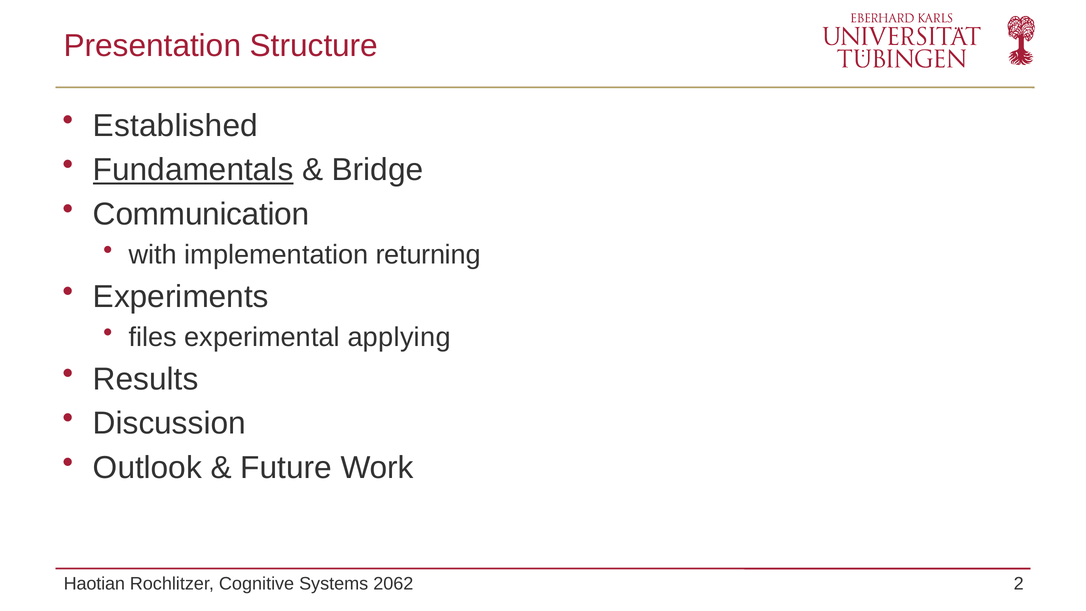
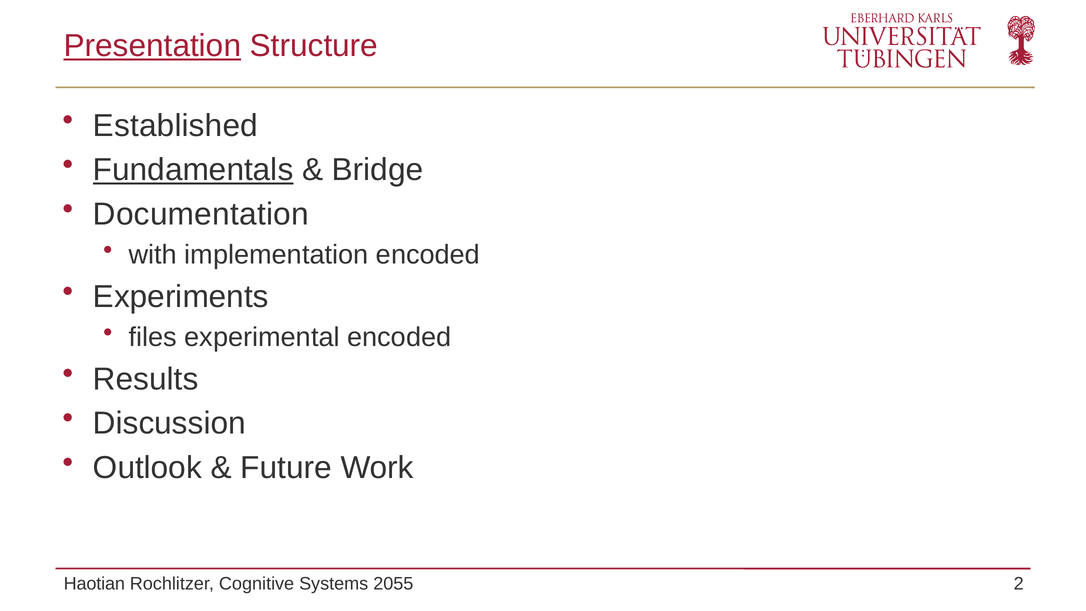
Presentation underline: none -> present
Communication: Communication -> Documentation
implementation returning: returning -> encoded
experimental applying: applying -> encoded
2062: 2062 -> 2055
